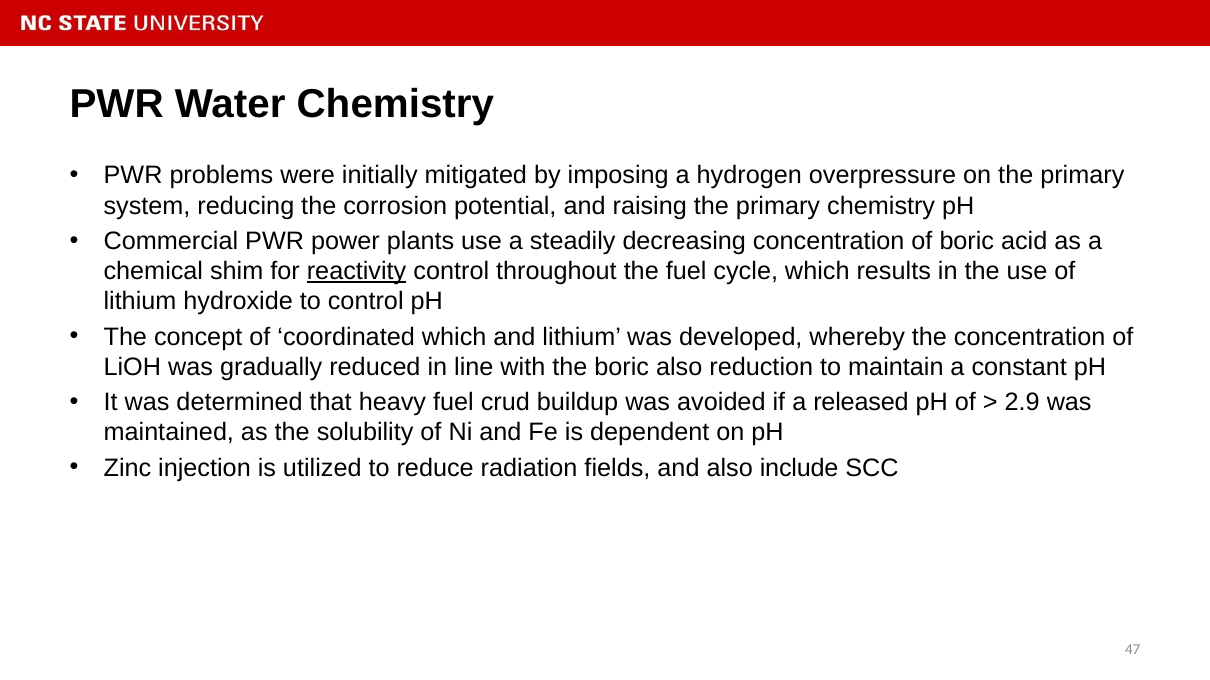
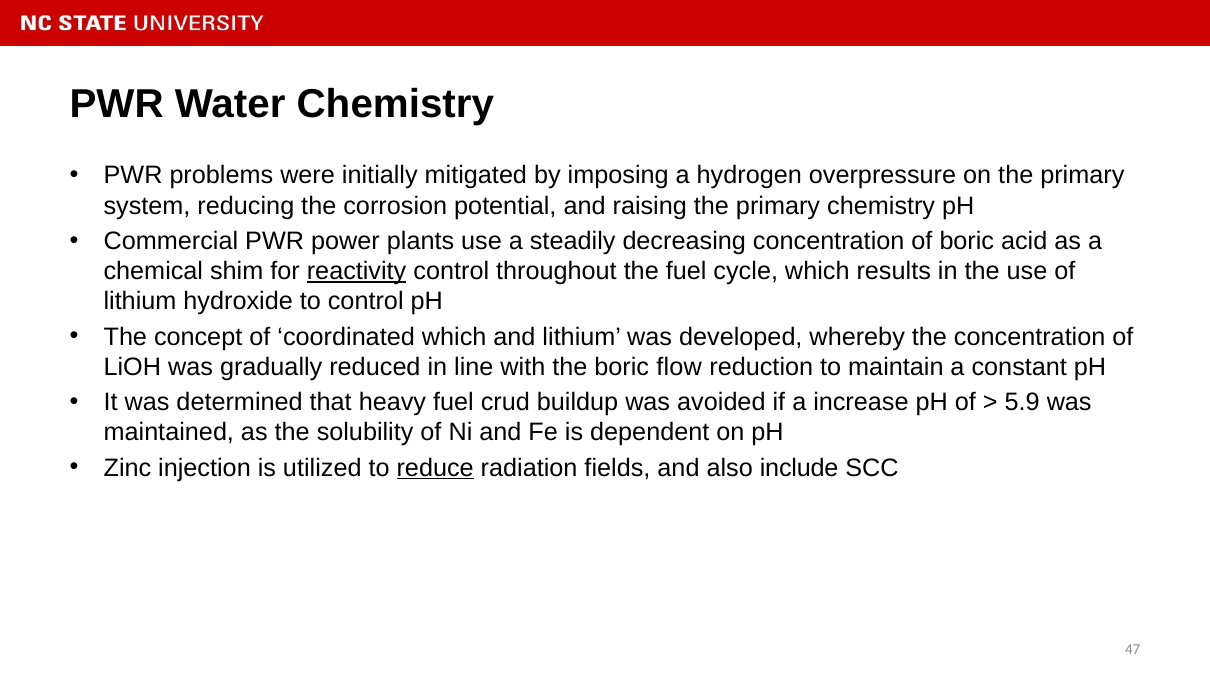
boric also: also -> flow
released: released -> increase
2.9: 2.9 -> 5.9
reduce underline: none -> present
